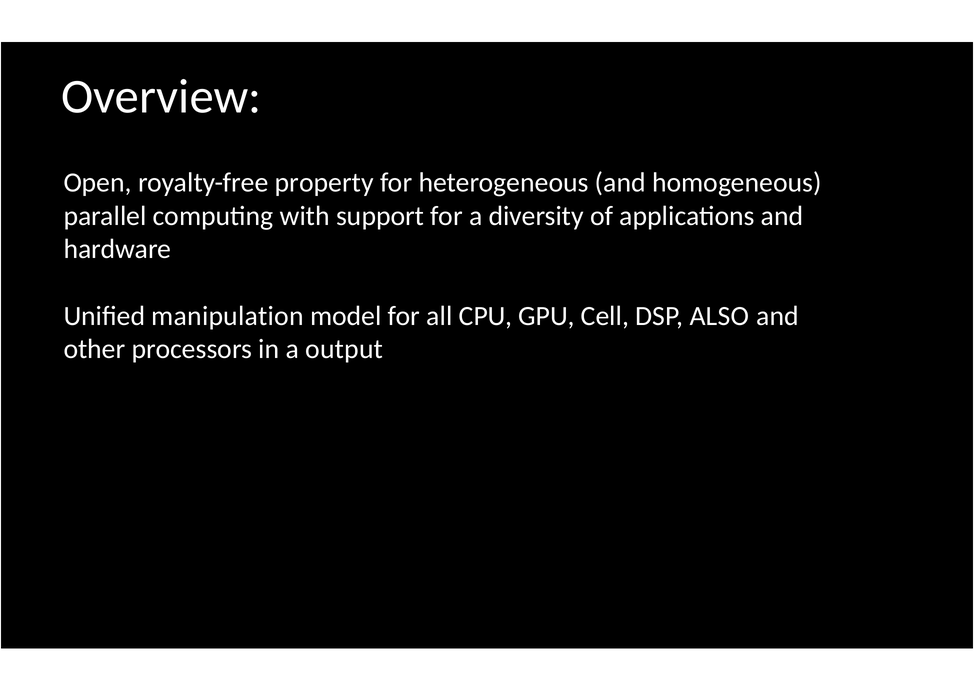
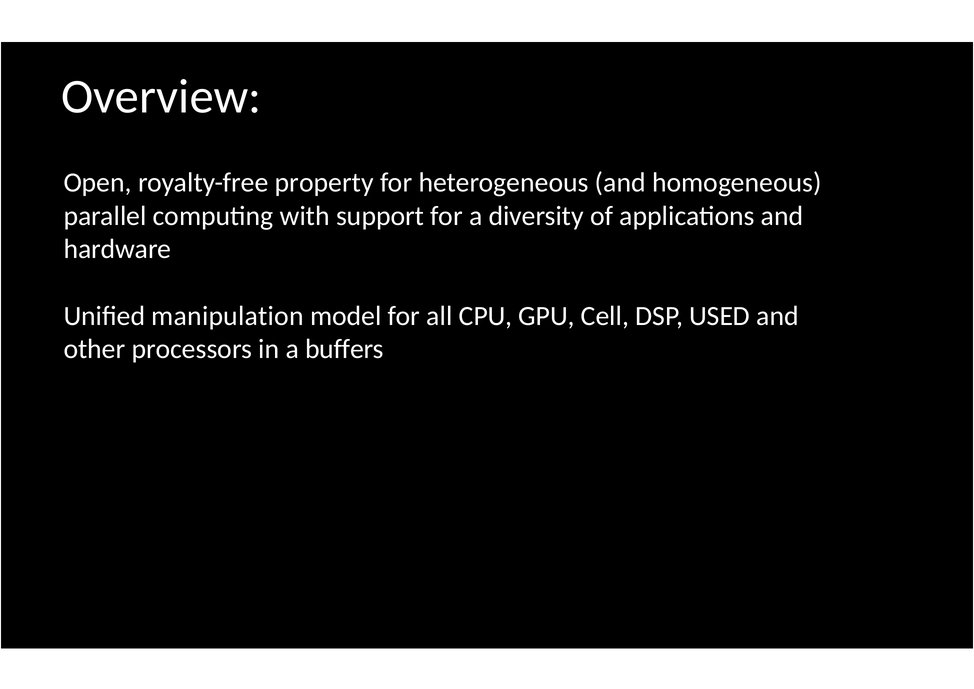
ALSO: ALSO -> USED
output: output -> buffers
